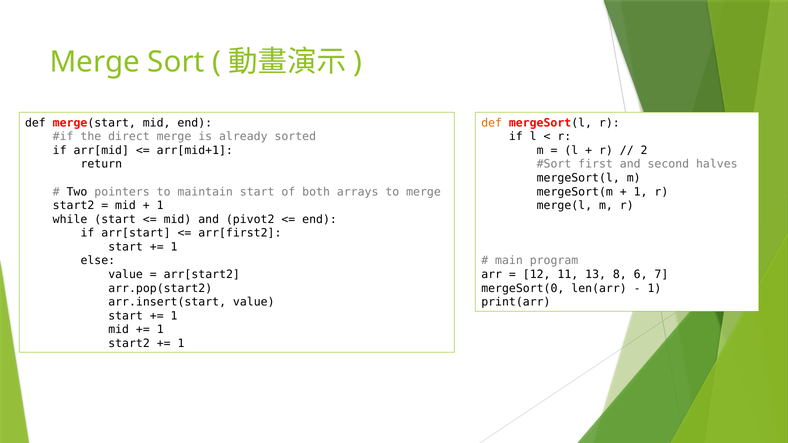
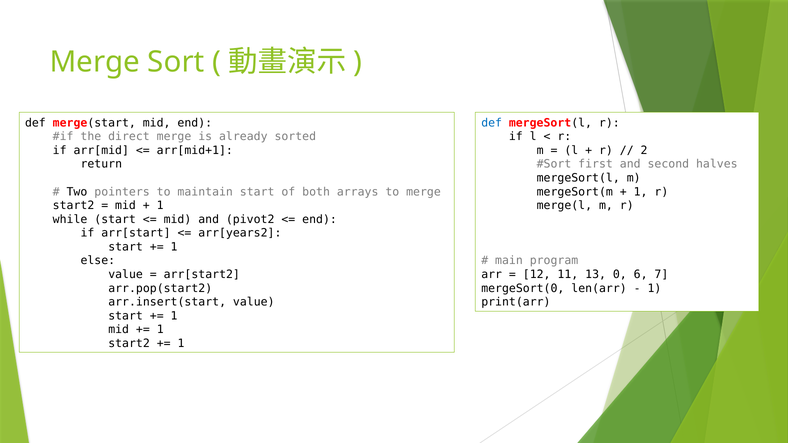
def at (492, 123) colour: orange -> blue
arr[first2: arr[first2 -> arr[years2
8: 8 -> 0
